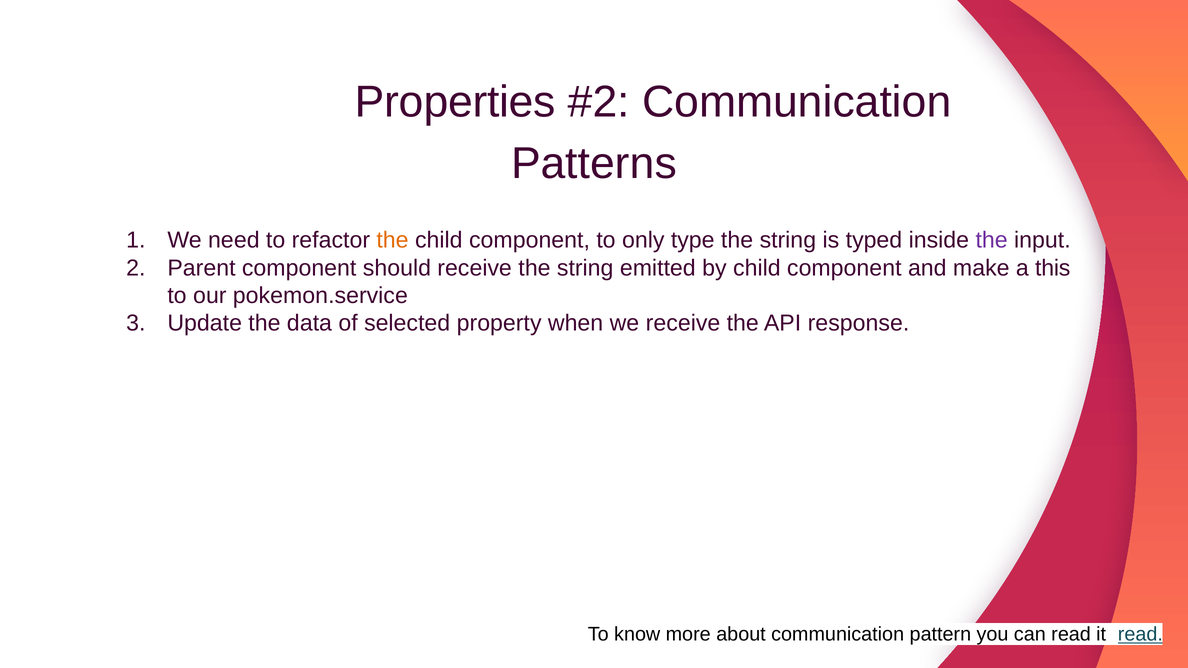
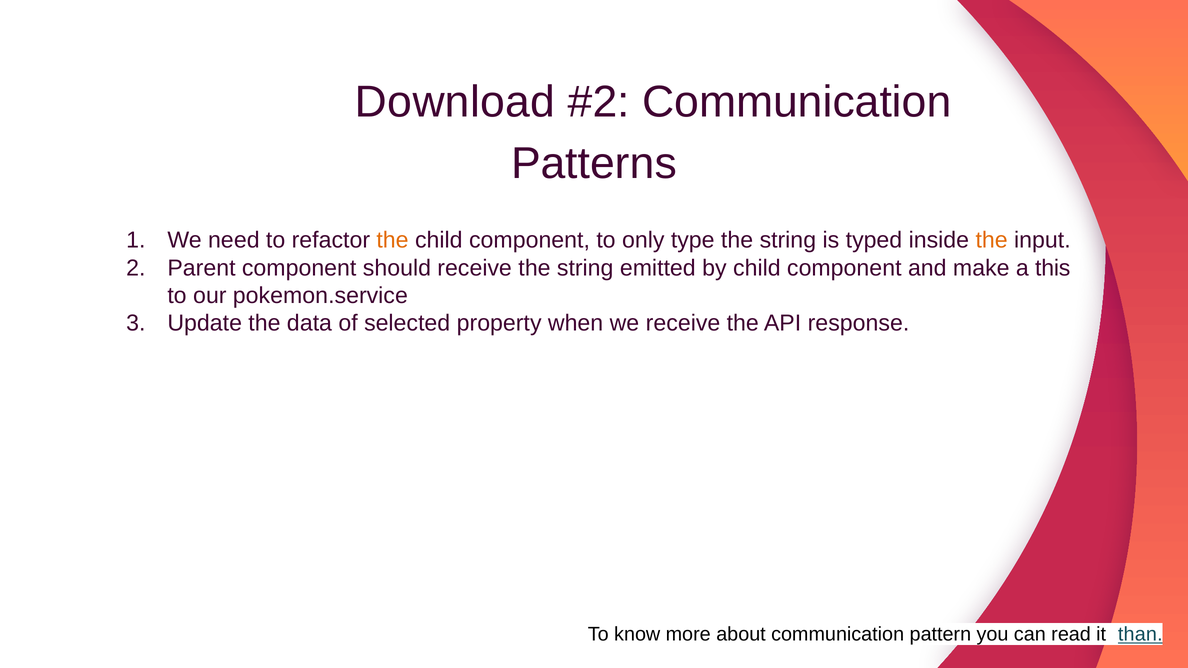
Properties: Properties -> Download
the at (992, 240) colour: purple -> orange
it read: read -> than
